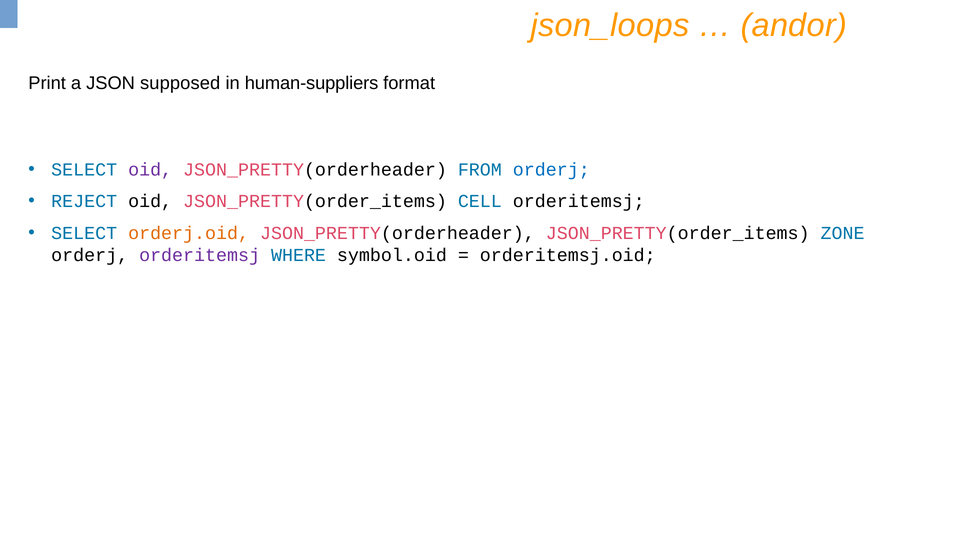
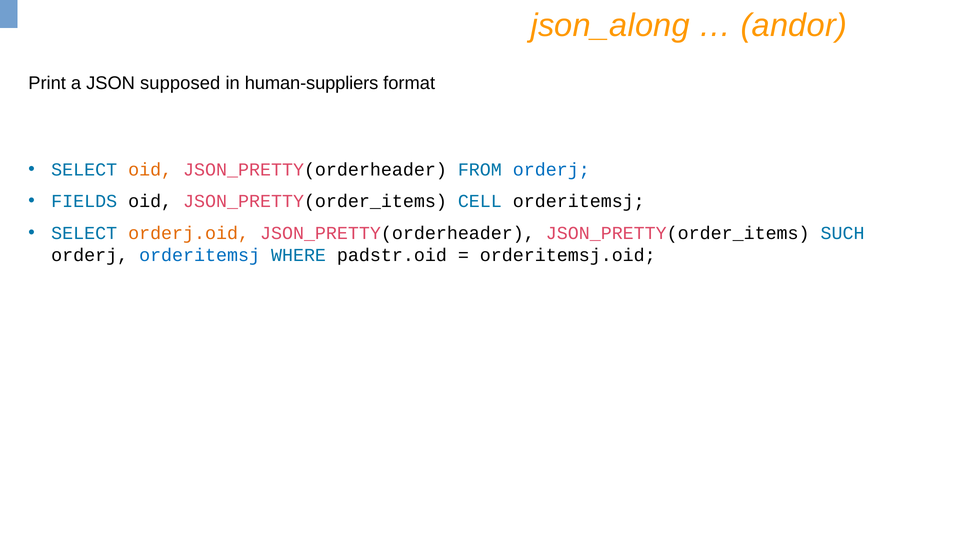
json_loops: json_loops -> json_along
oid at (150, 169) colour: purple -> orange
REJECT: REJECT -> FIELDS
ZONE: ZONE -> SUCH
orderitemsj at (200, 255) colour: purple -> blue
symbol.oid: symbol.oid -> padstr.oid
